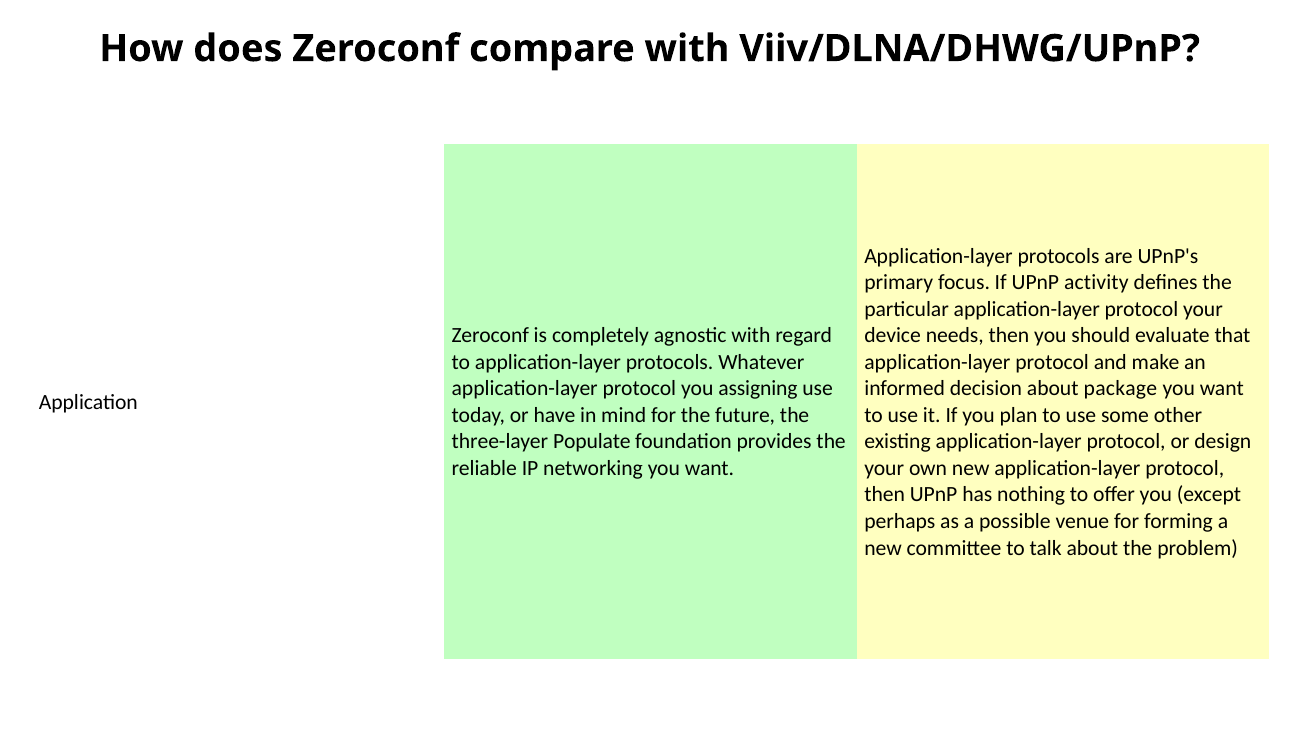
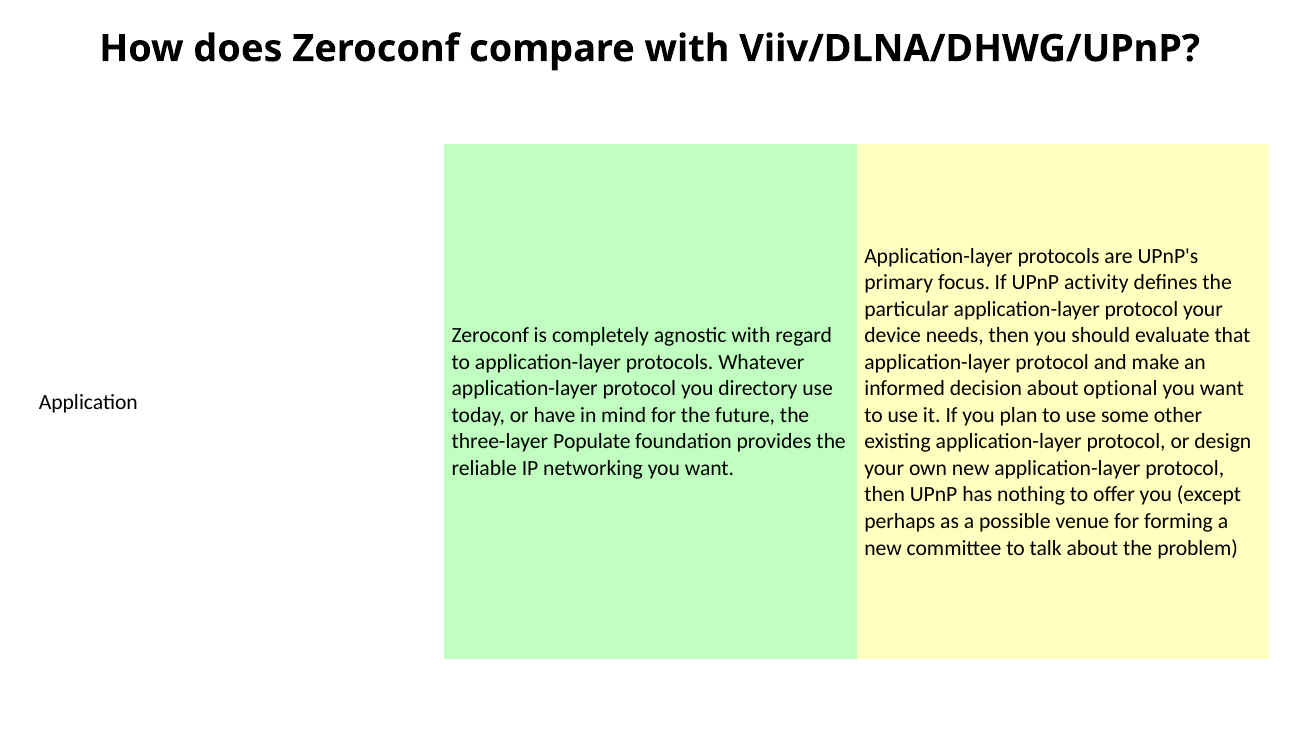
assigning: assigning -> directory
package: package -> optional
